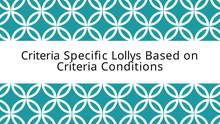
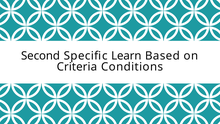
Criteria at (41, 56): Criteria -> Second
Lollys: Lollys -> Learn
